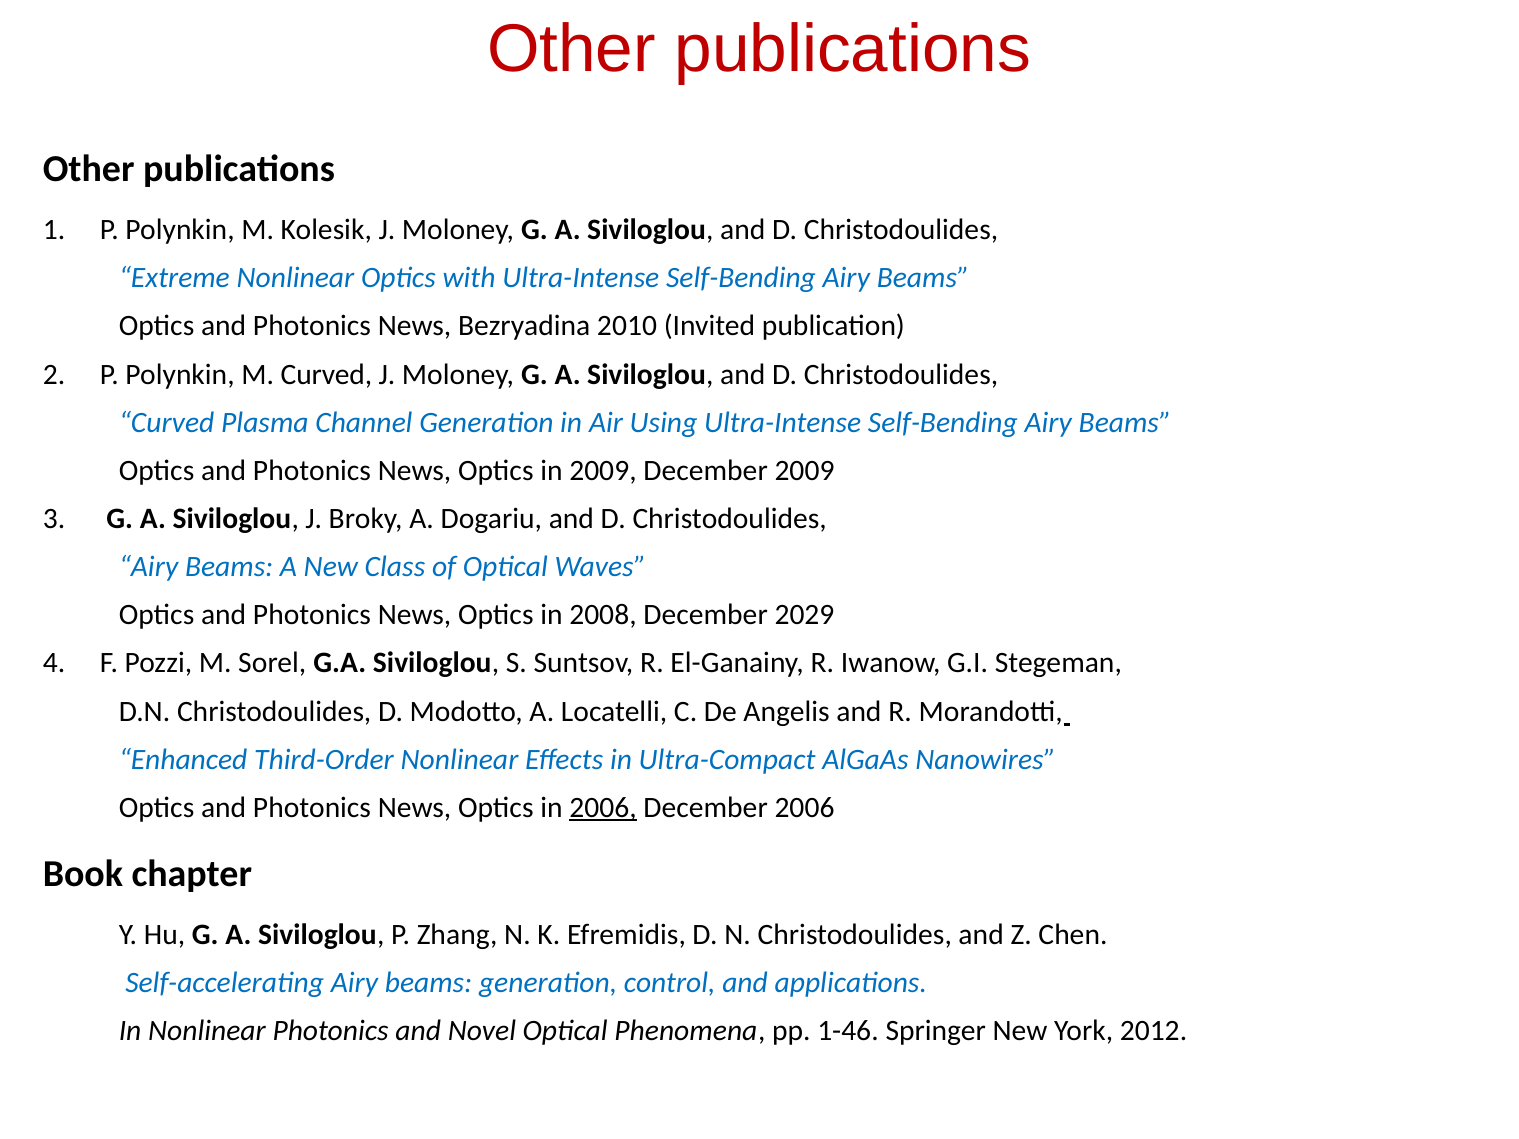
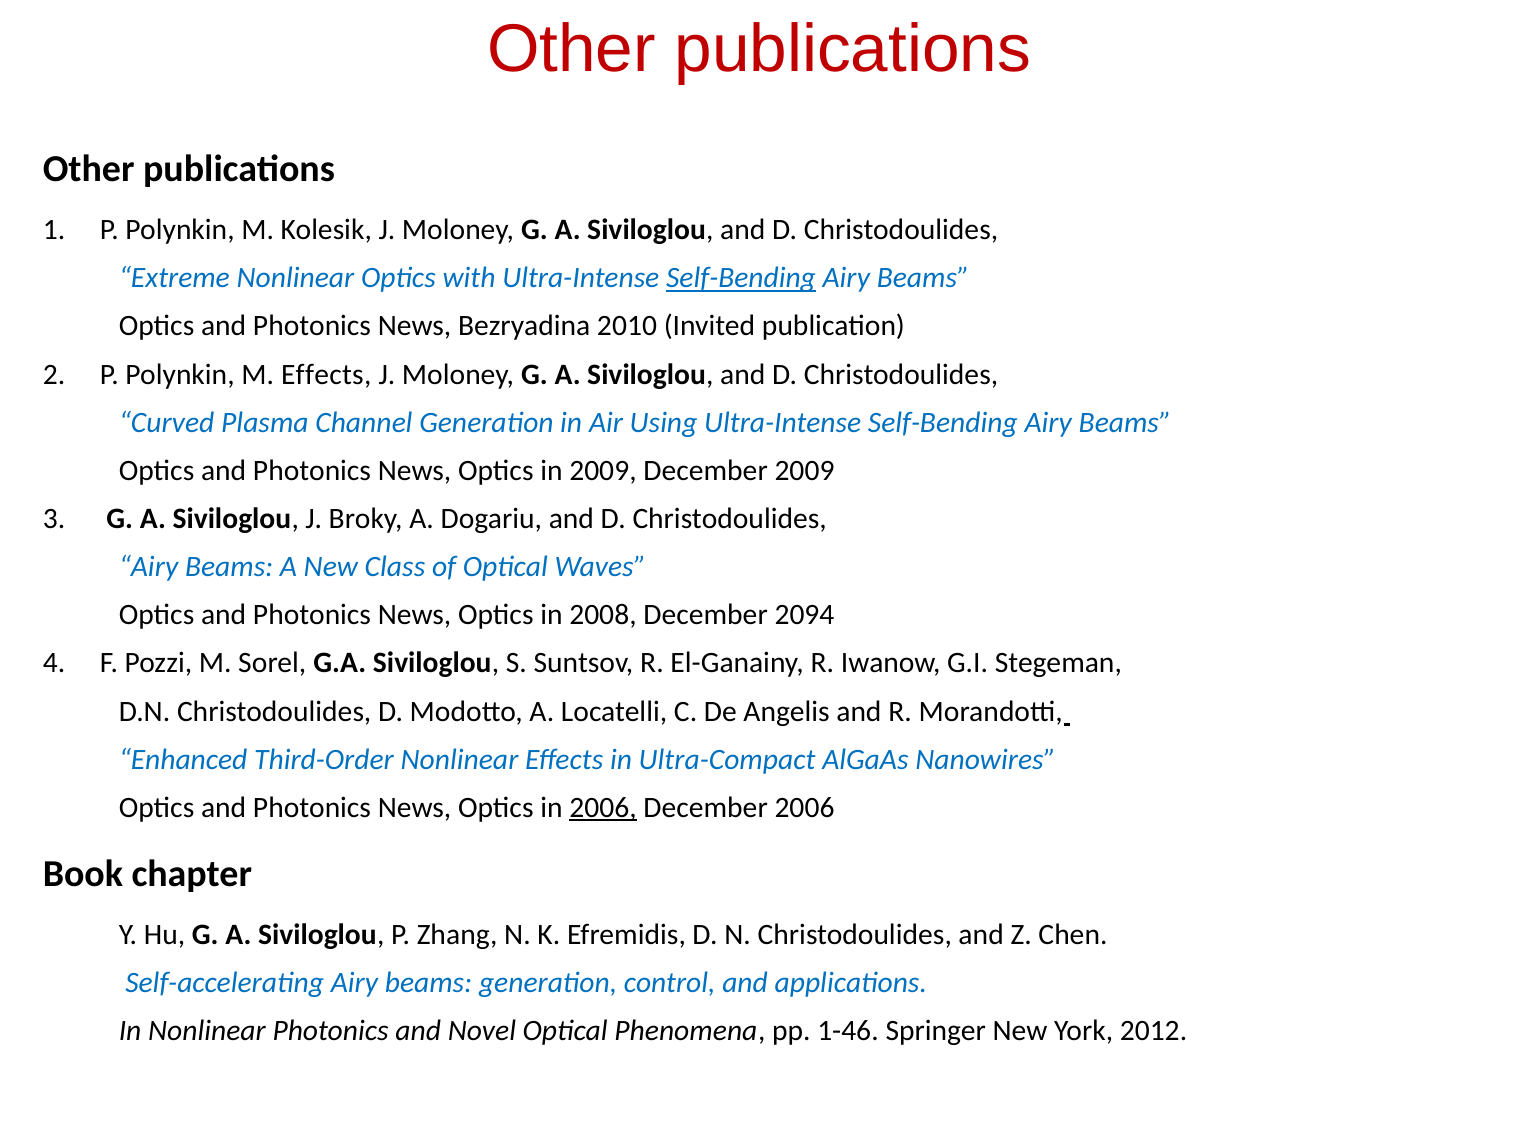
Self-Bending at (741, 278) underline: none -> present
M Curved: Curved -> Effects
2029: 2029 -> 2094
